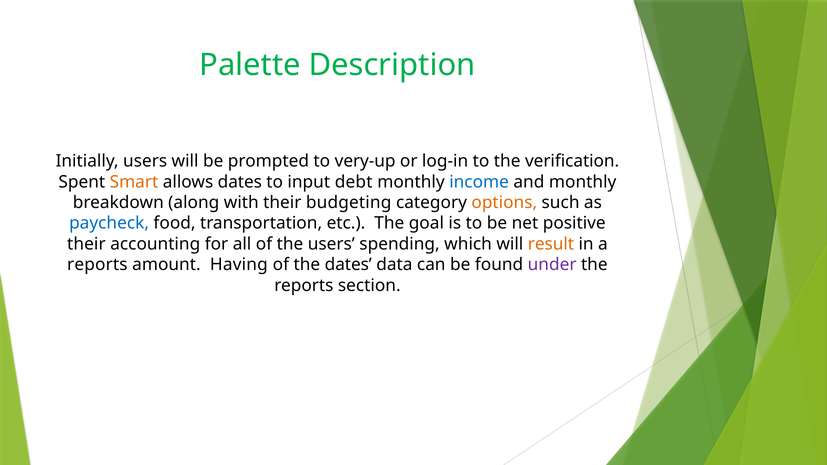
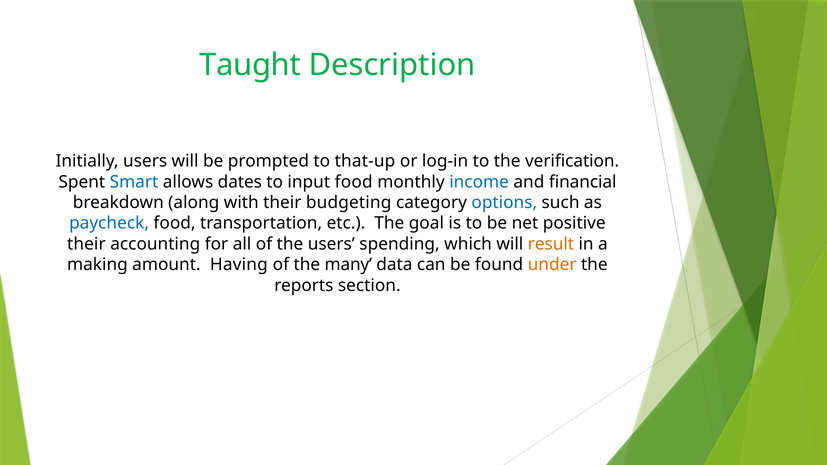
Palette: Palette -> Taught
very-up: very-up -> that-up
Smart colour: orange -> blue
input debt: debt -> food
and monthly: monthly -> financial
options colour: orange -> blue
reports at (97, 265): reports -> making
the dates: dates -> many
under colour: purple -> orange
